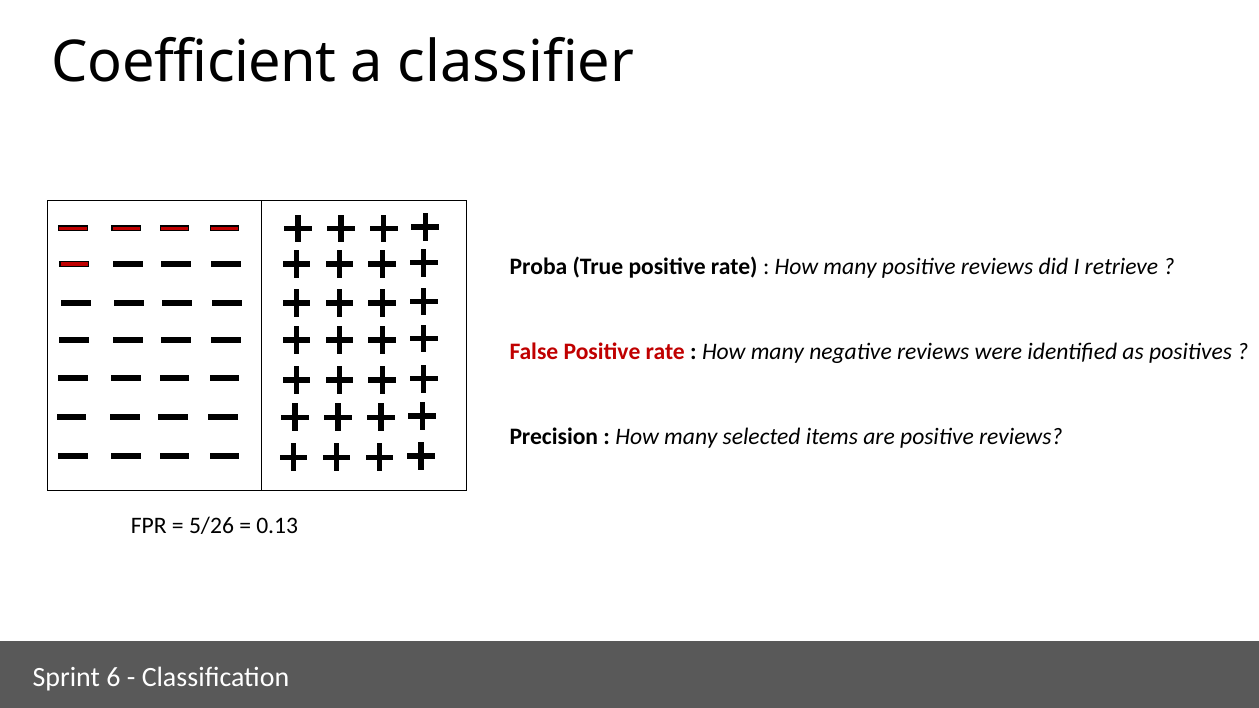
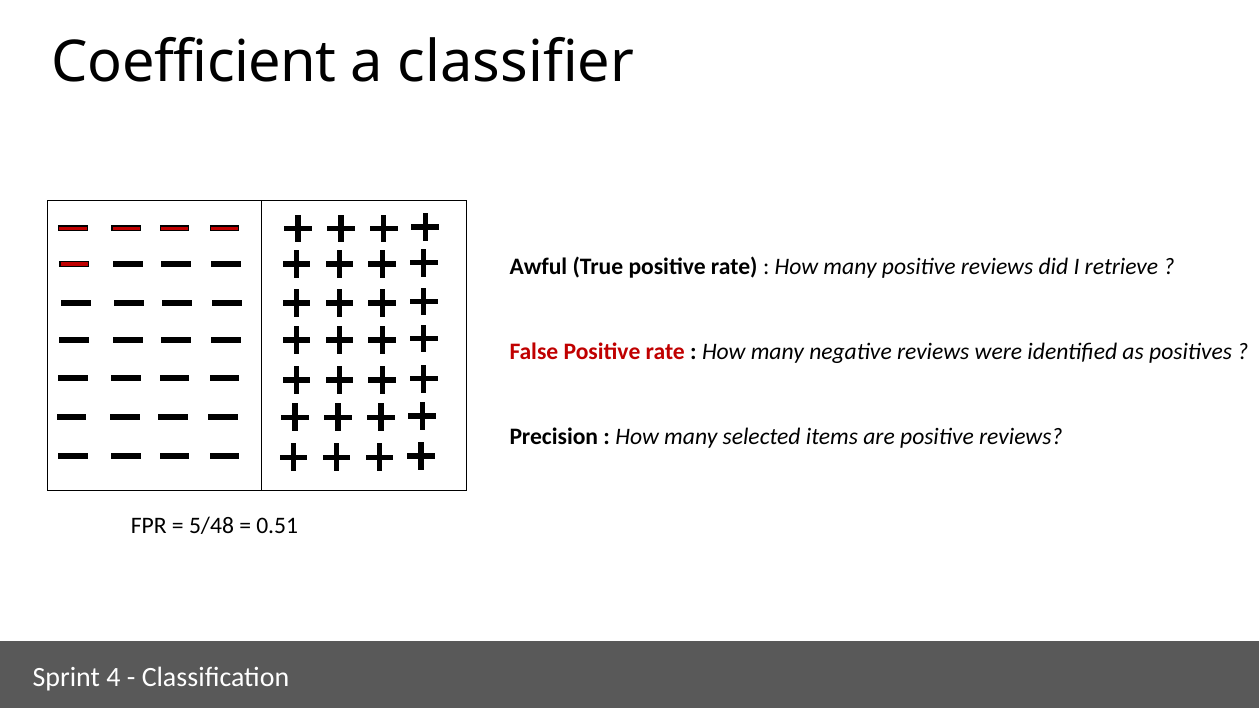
Proba: Proba -> Awful
5/26: 5/26 -> 5/48
0.13: 0.13 -> 0.51
6: 6 -> 4
